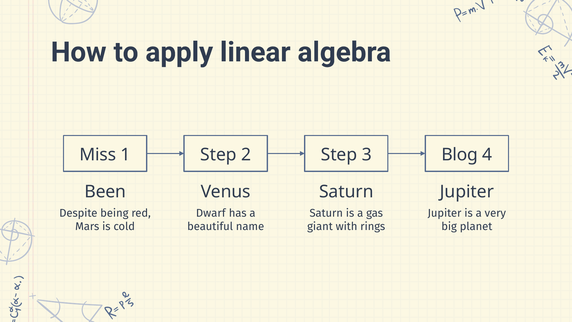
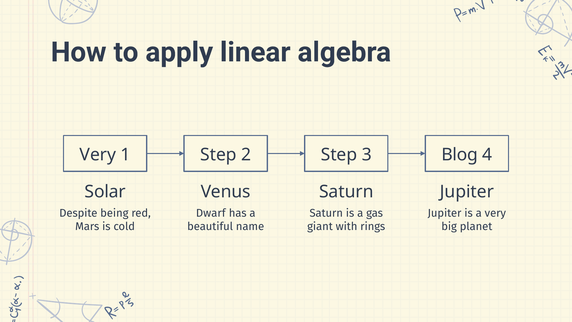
Miss at (98, 155): Miss -> Very
Been: Been -> Solar
